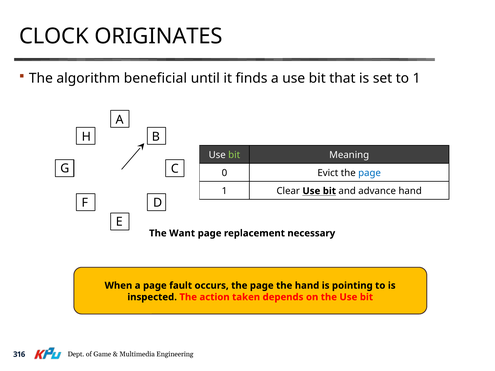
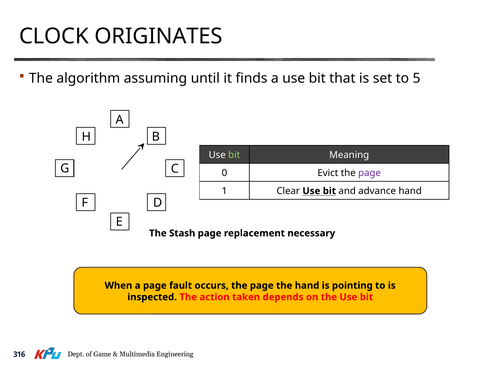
beneficial: beneficial -> assuming
to 1: 1 -> 5
page at (370, 173) colour: blue -> purple
Want: Want -> Stash
